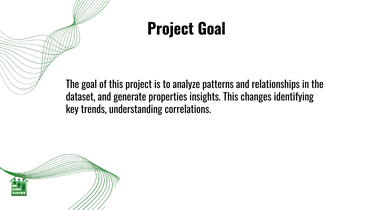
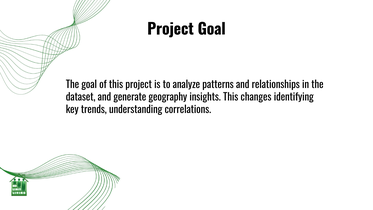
properties: properties -> geography
